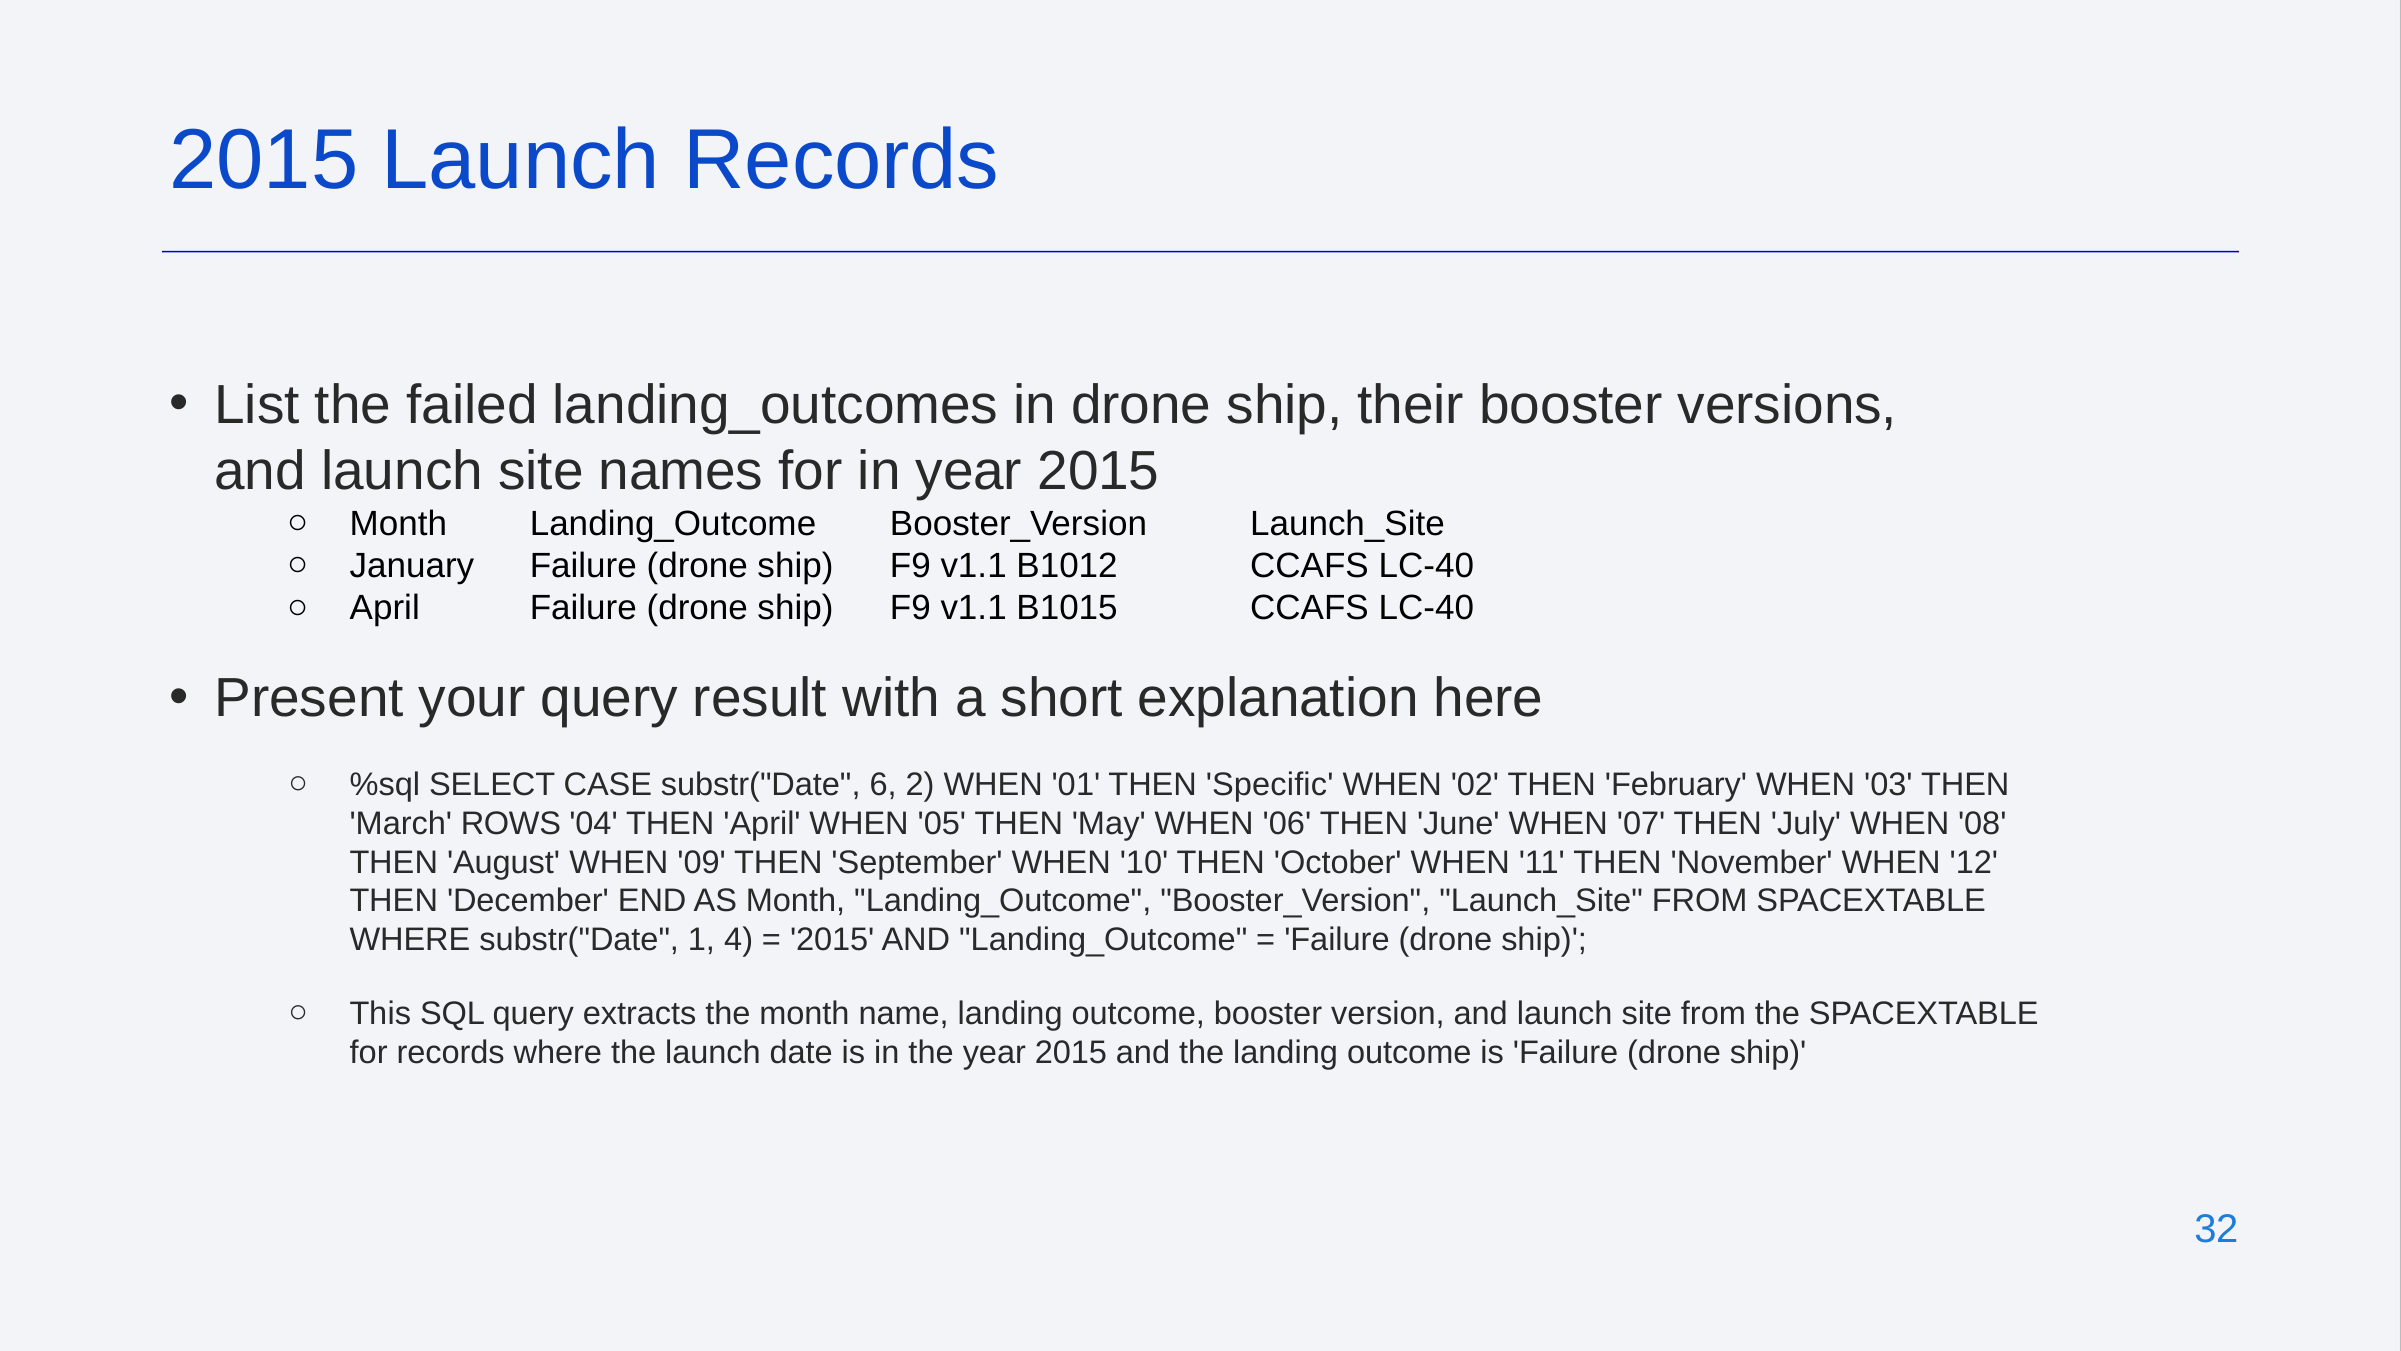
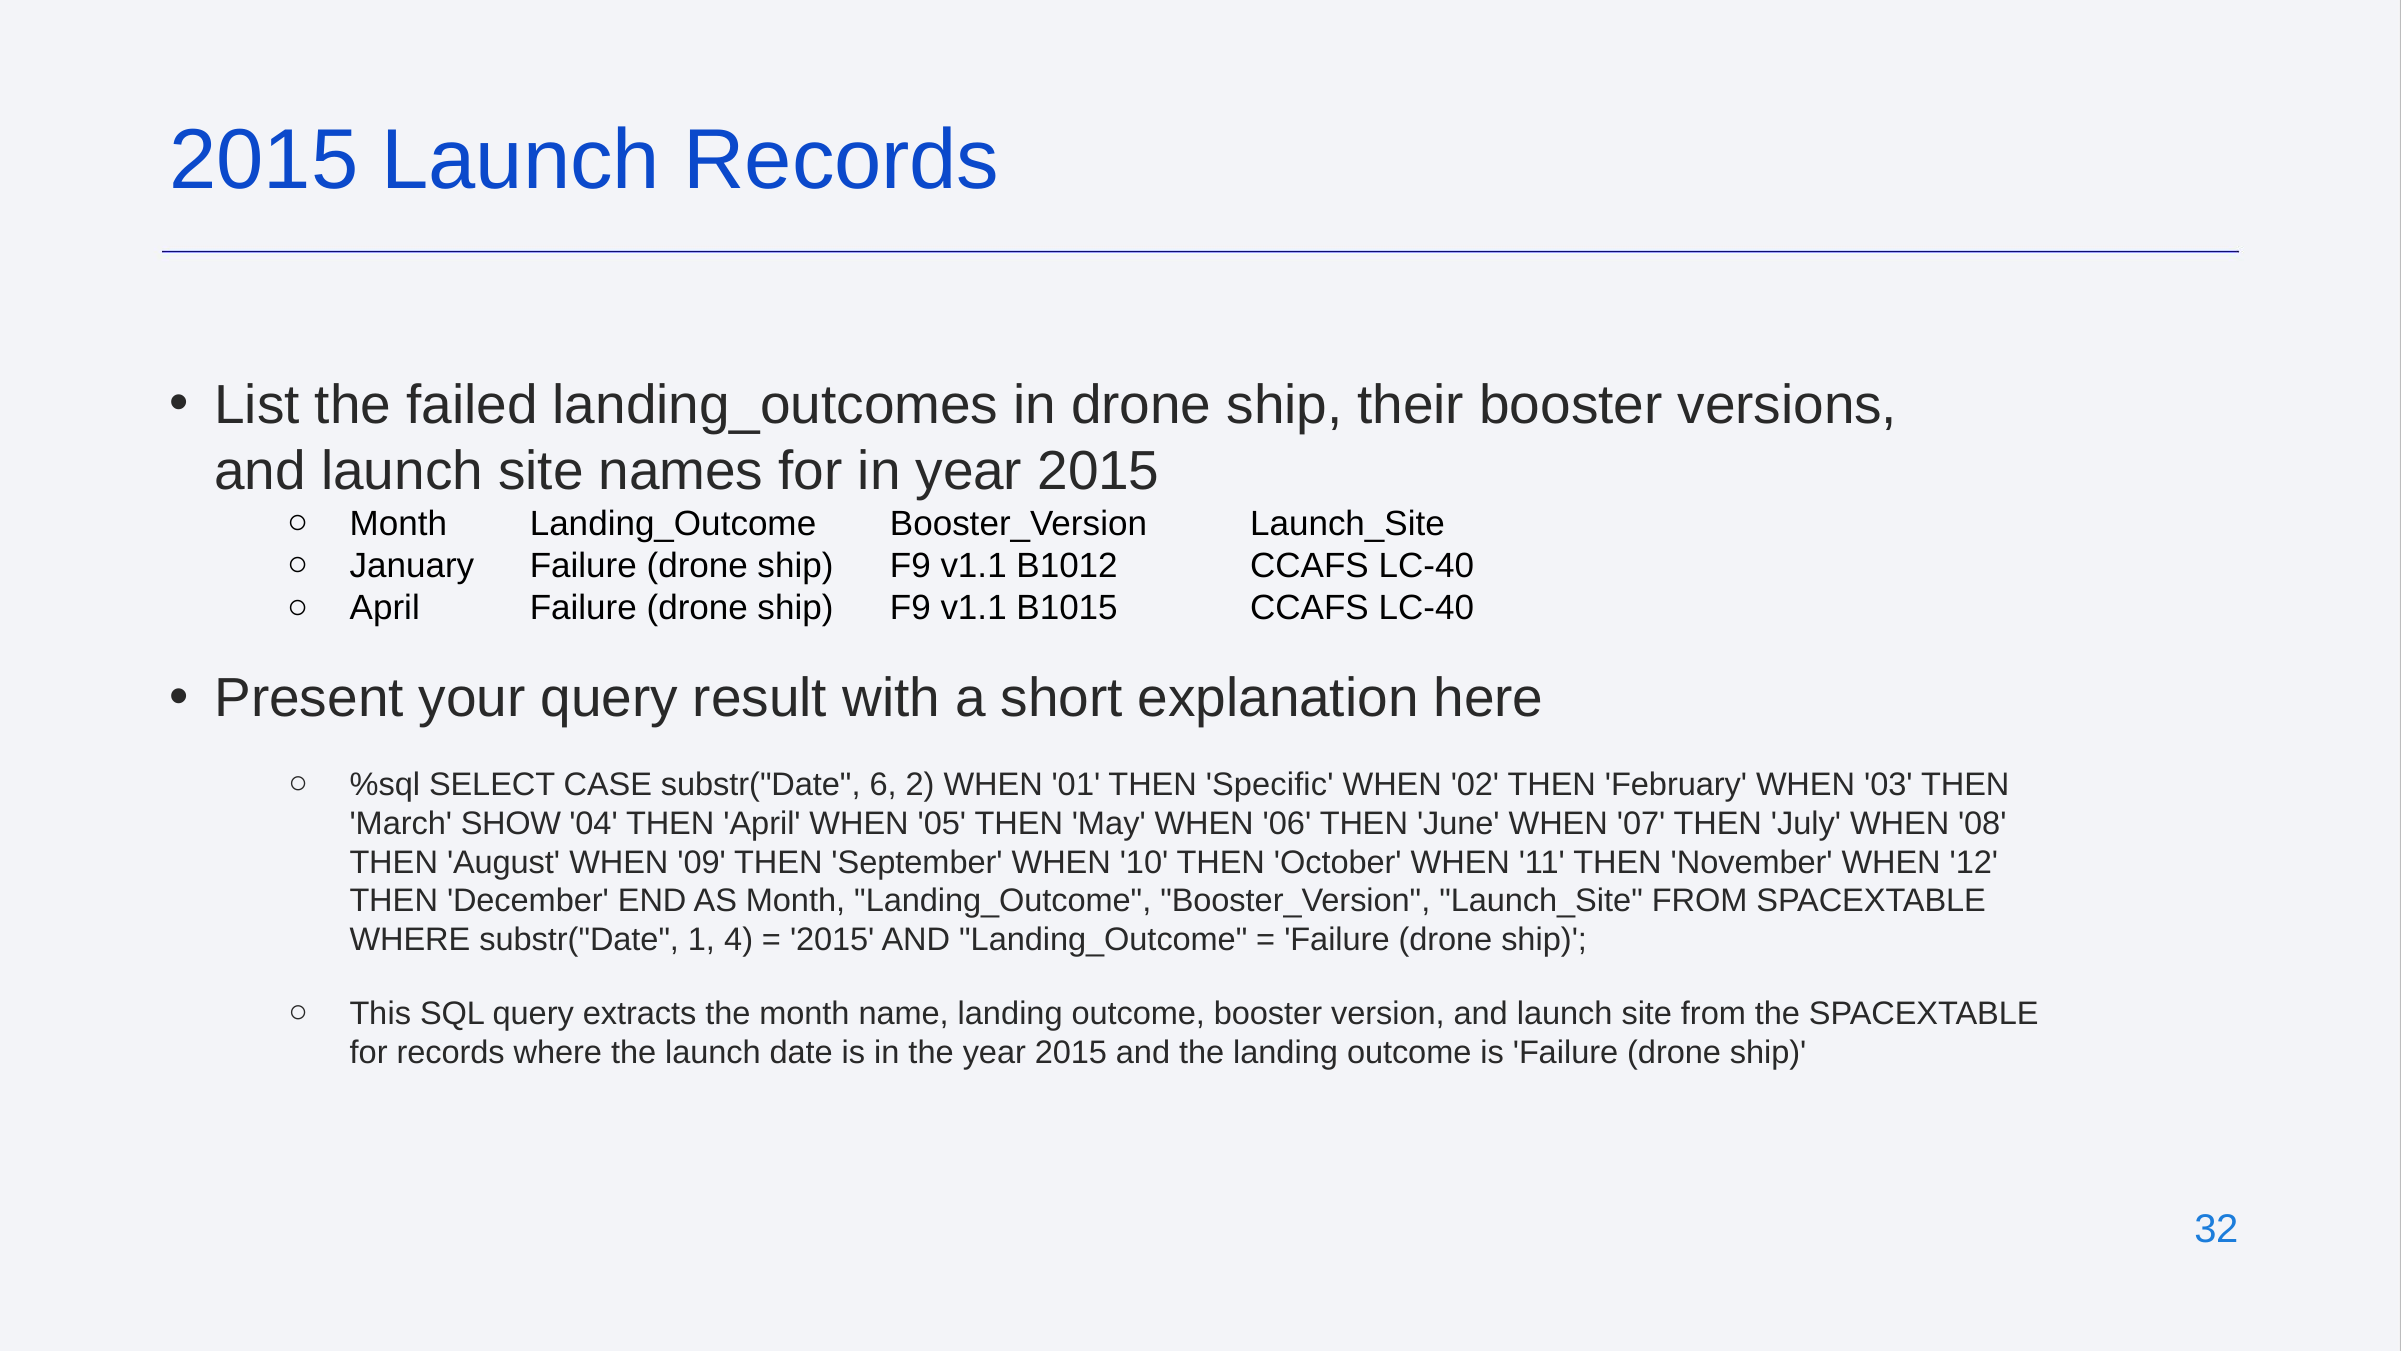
ROWS: ROWS -> SHOW
